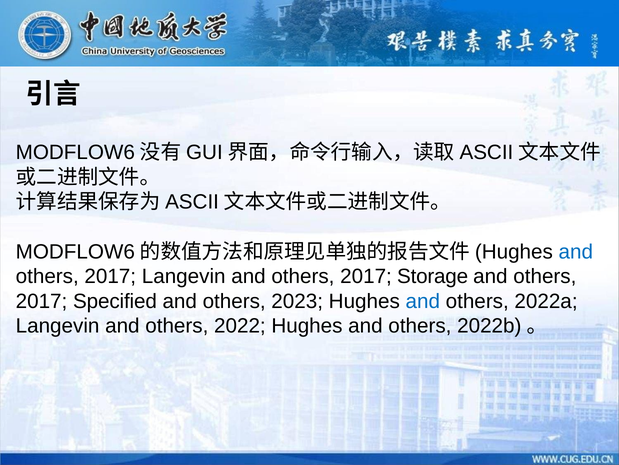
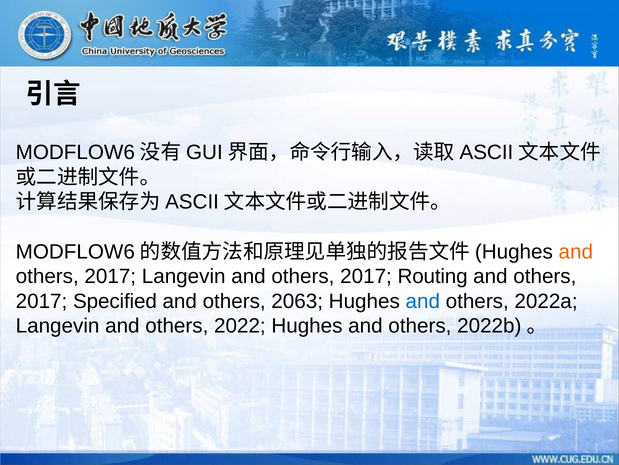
and at (576, 251) colour: blue -> orange
Storage: Storage -> Routing
2023: 2023 -> 2063
